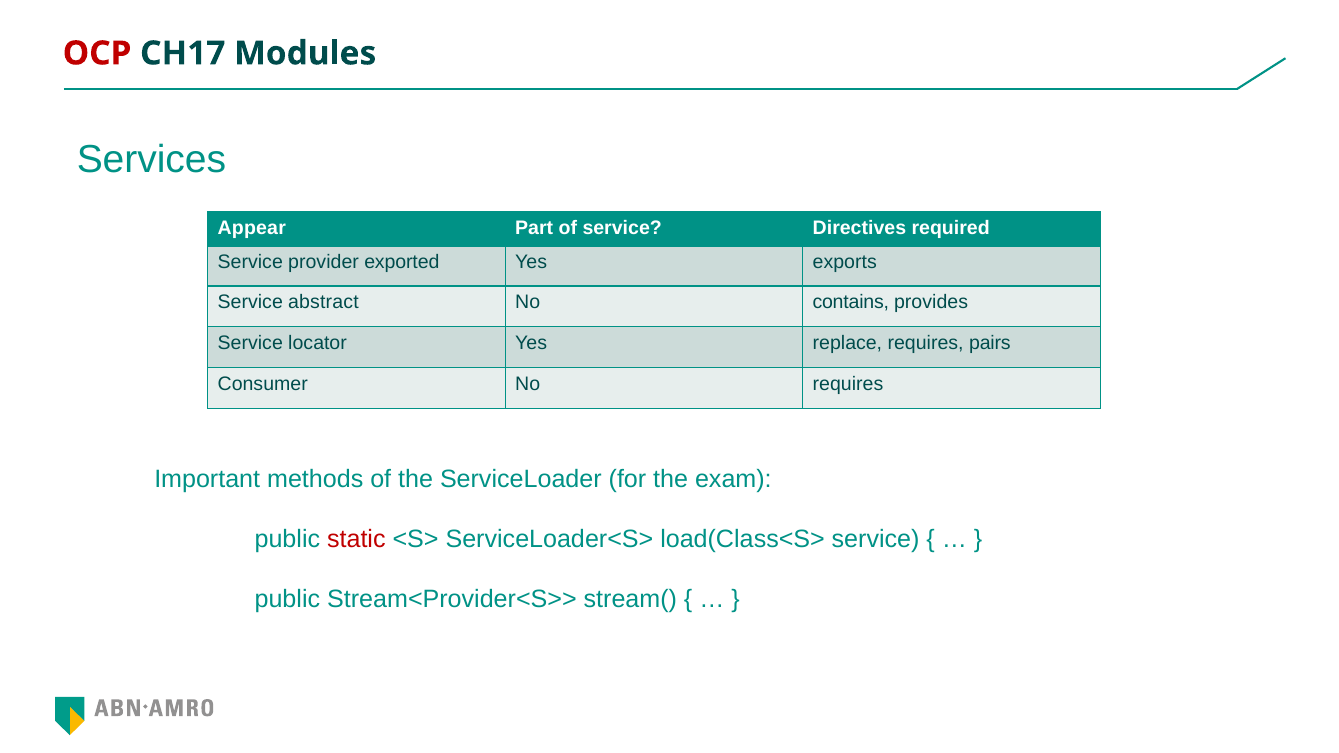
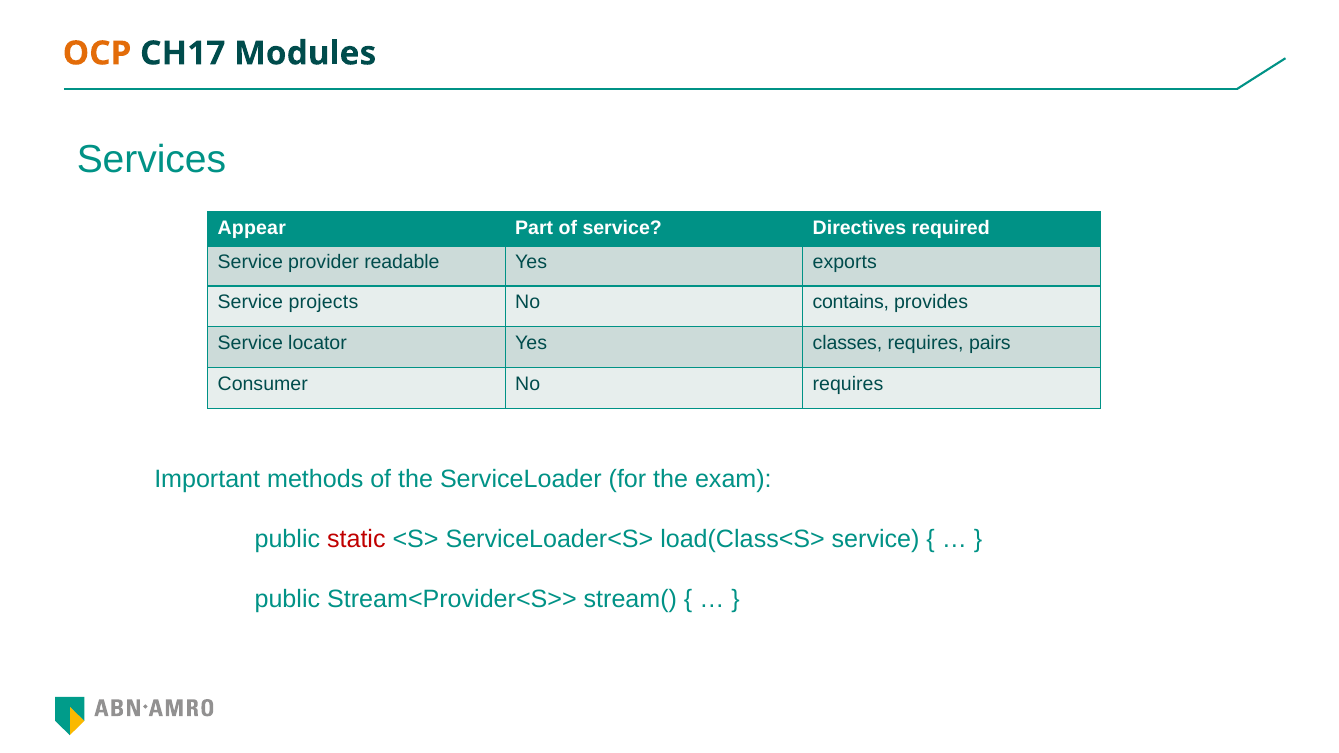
OCP colour: red -> orange
exported: exported -> readable
abstract: abstract -> projects
replace: replace -> classes
